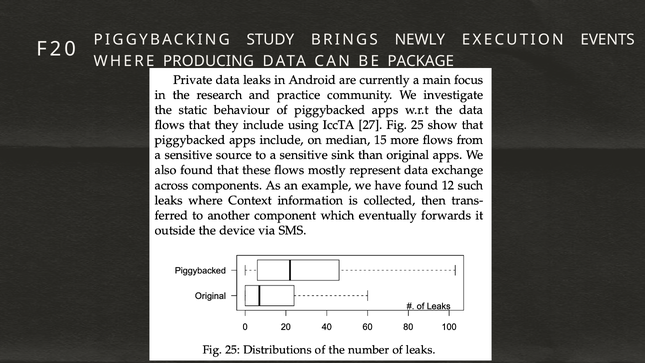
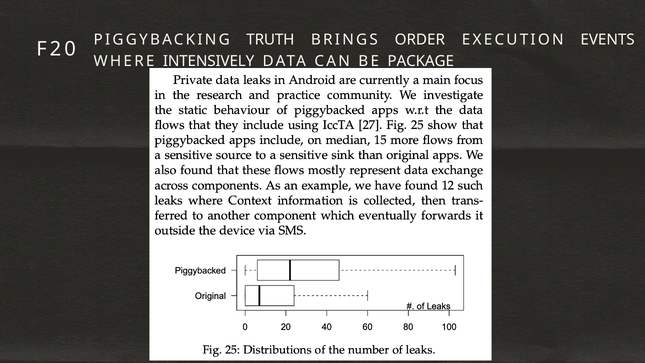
STUDY: STUDY -> TRUTH
NEWLY: NEWLY -> ORDER
PRODUCING: PRODUCING -> INTENSIVELY
